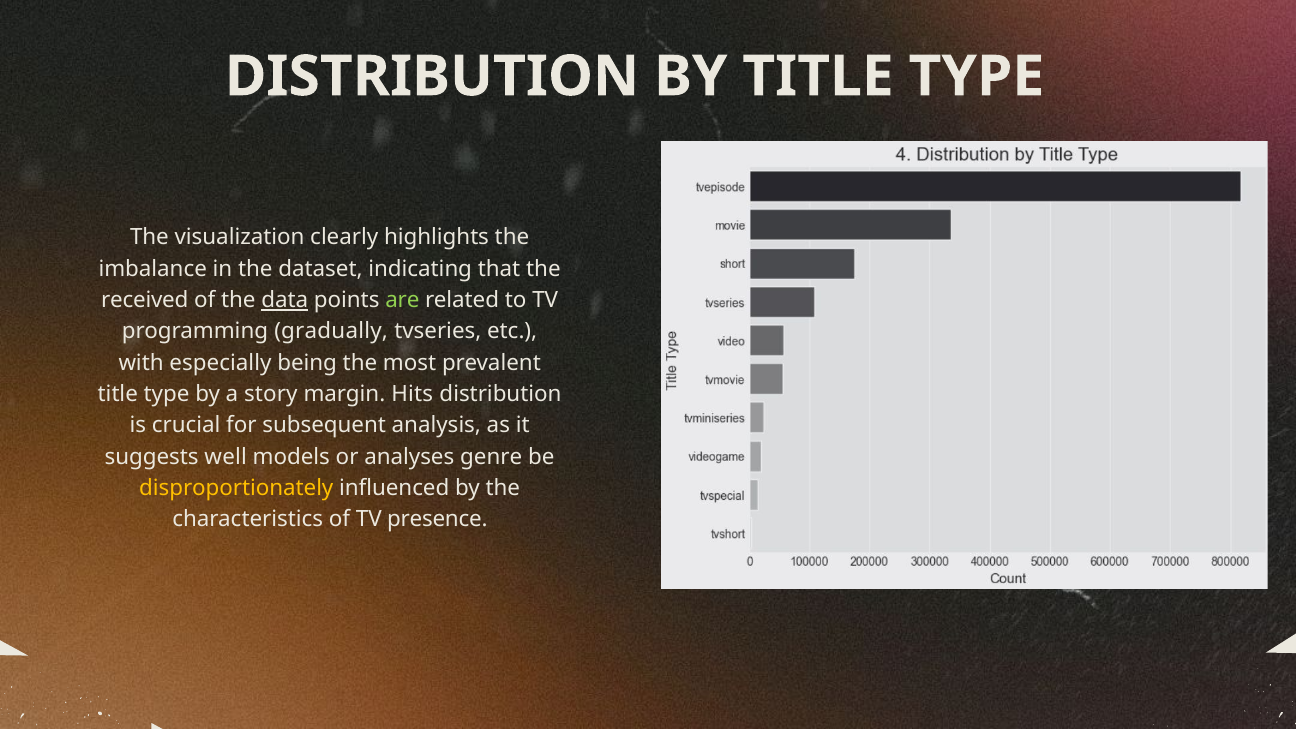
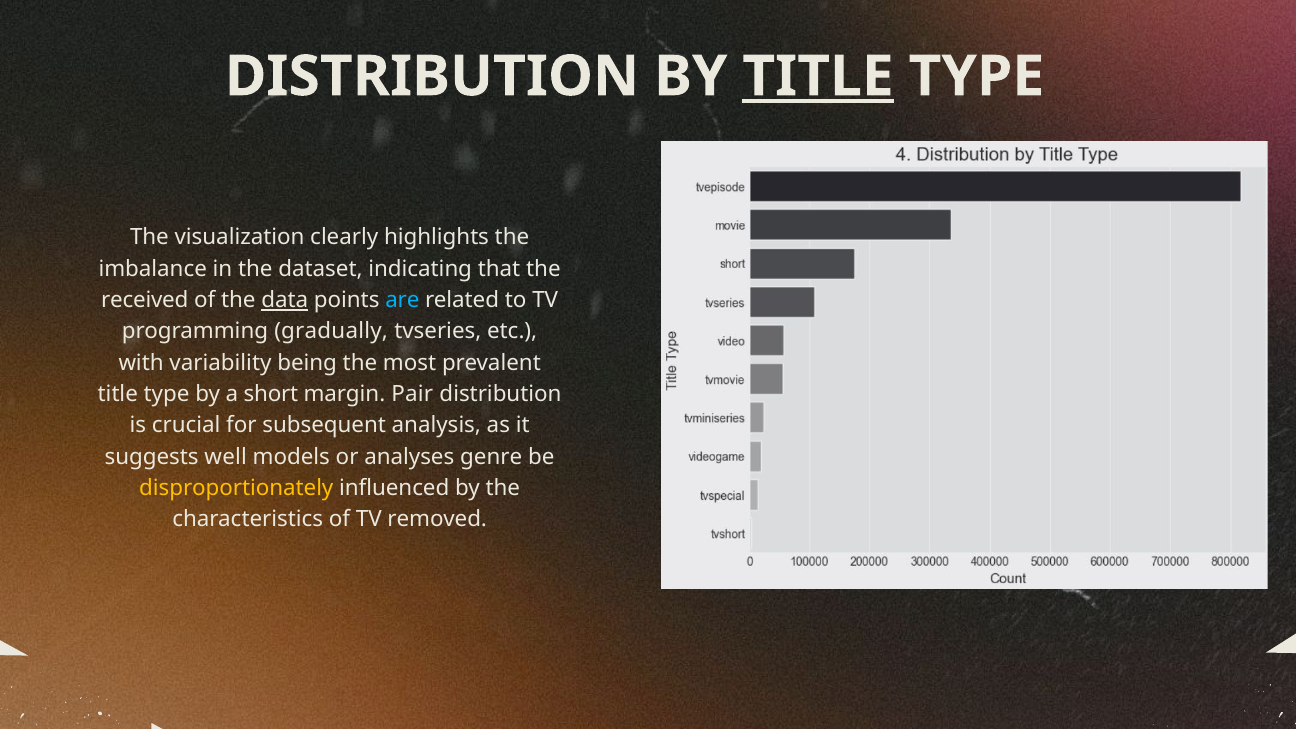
TITLE at (818, 77) underline: none -> present
are colour: light green -> light blue
especially: especially -> variability
story: story -> short
Hits: Hits -> Pair
presence: presence -> removed
